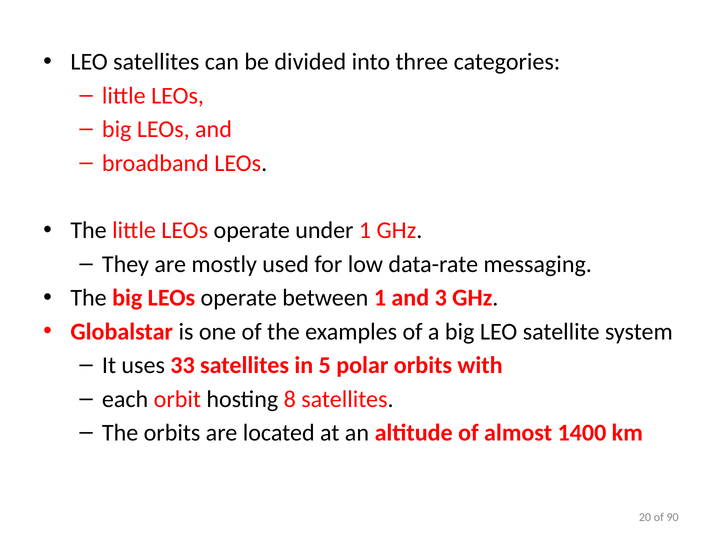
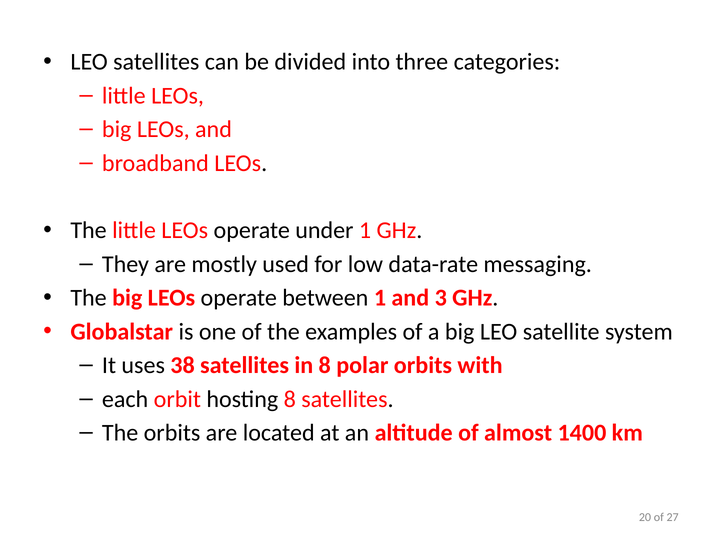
33: 33 -> 38
in 5: 5 -> 8
90: 90 -> 27
